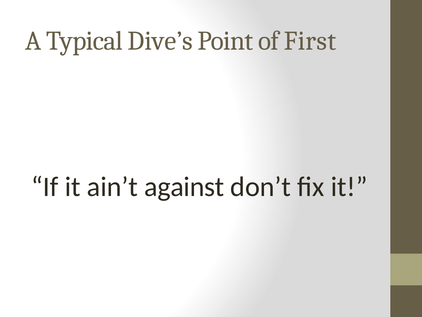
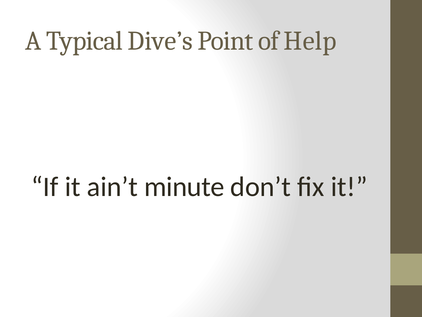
First: First -> Help
against: against -> minute
